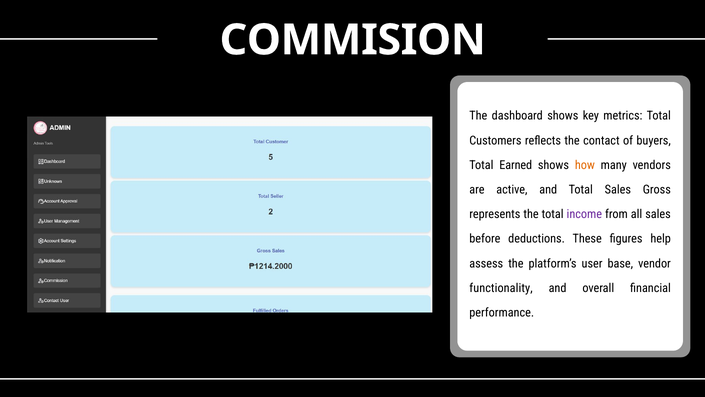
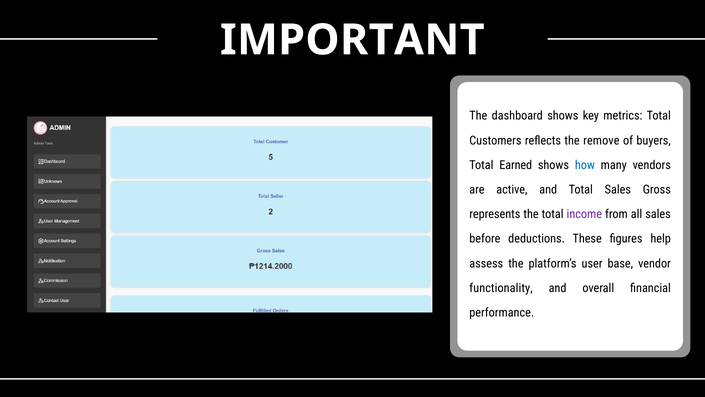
COMMISION: COMMISION -> IMPORTANT
contact: contact -> remove
how colour: orange -> blue
